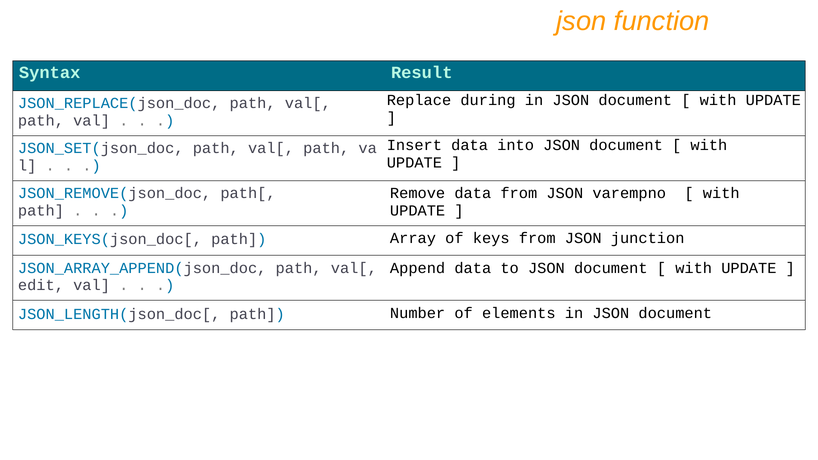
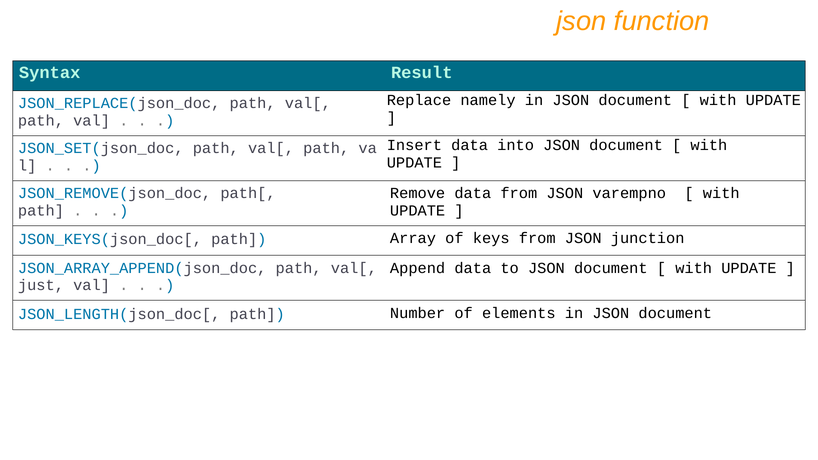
during: during -> namely
edit: edit -> just
